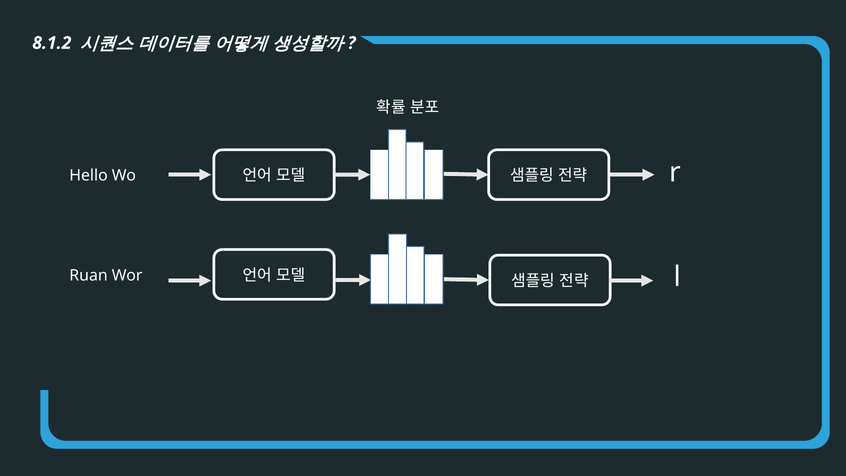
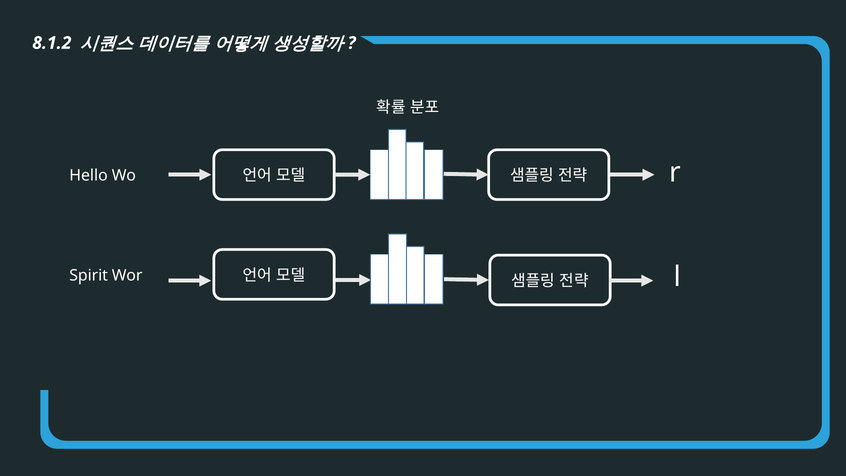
Ruan: Ruan -> Spirit
